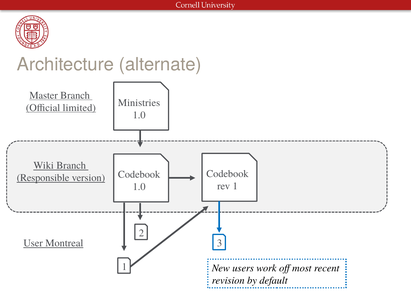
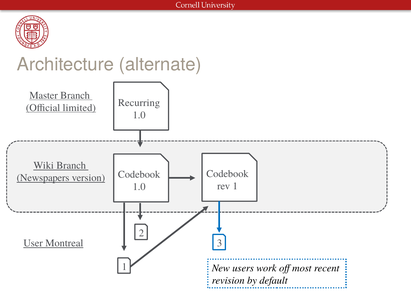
Ministries: Ministries -> Recurring
Responsible: Responsible -> Newspapers
